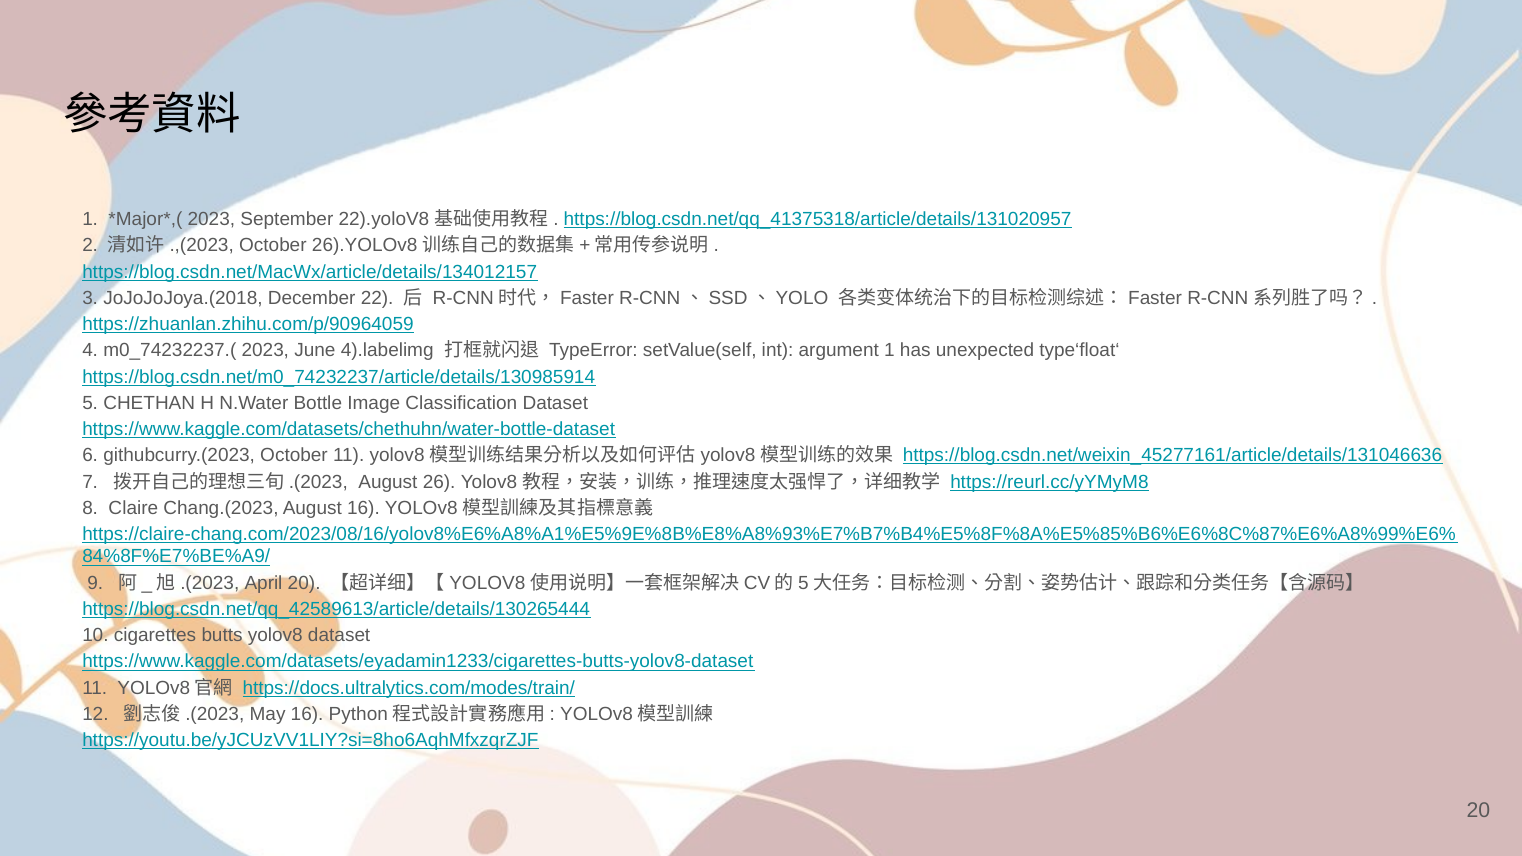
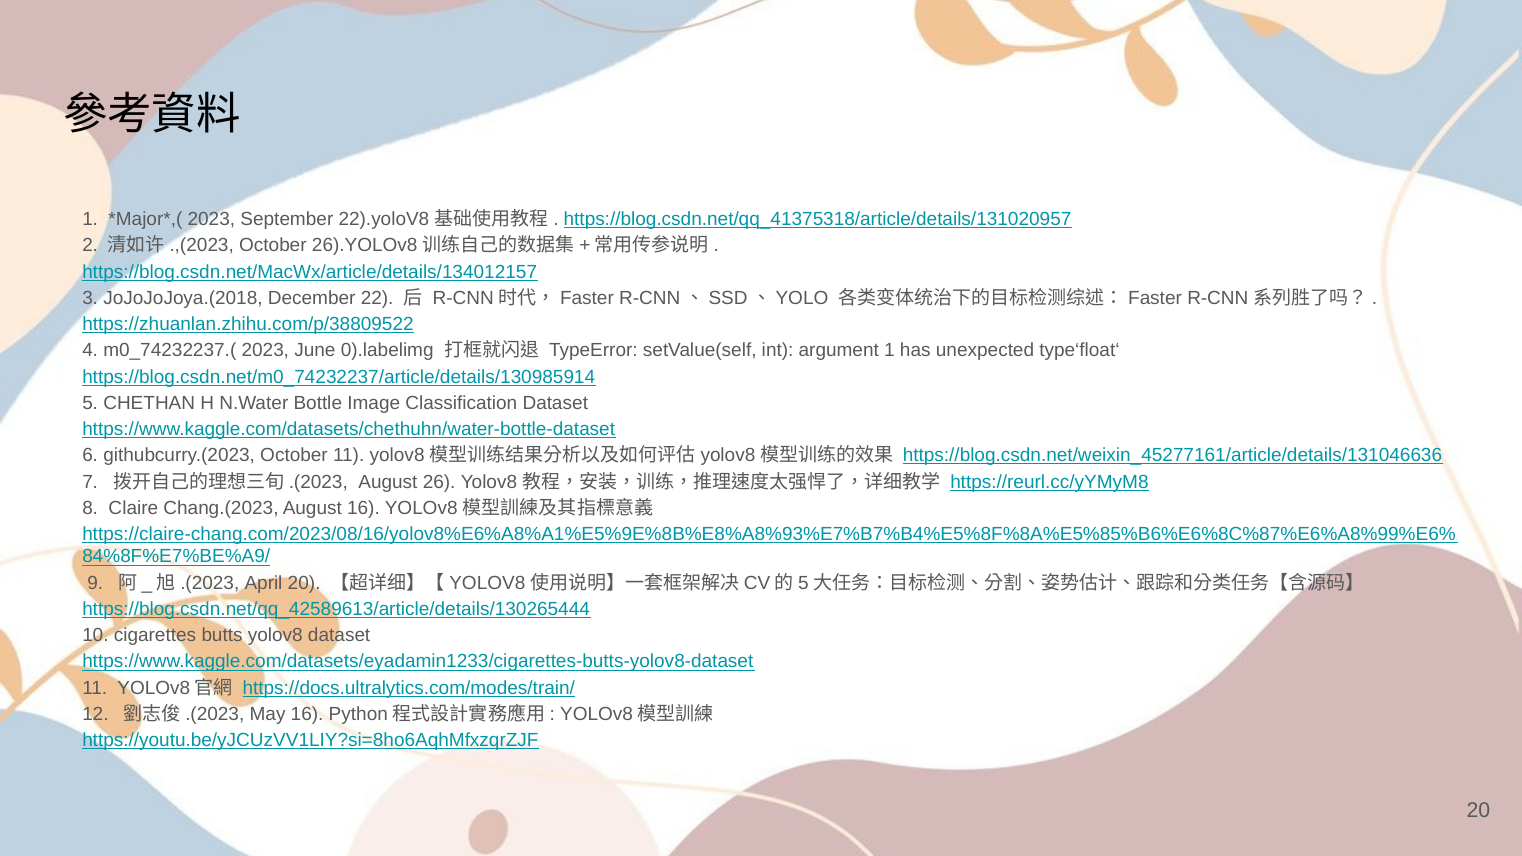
https://zhuanlan.zhihu.com/p/90964059: https://zhuanlan.zhihu.com/p/90964059 -> https://zhuanlan.zhihu.com/p/38809522
4).labelimg: 4).labelimg -> 0).labelimg
